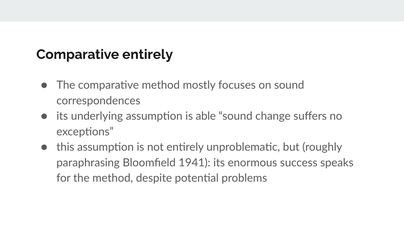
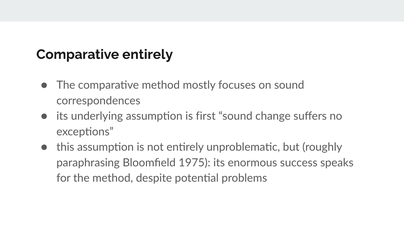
able: able -> first
1941: 1941 -> 1975
